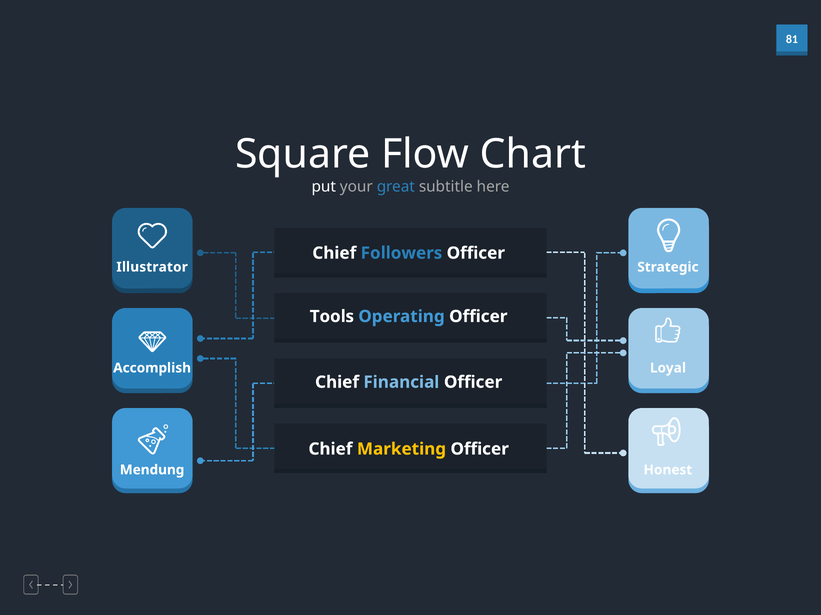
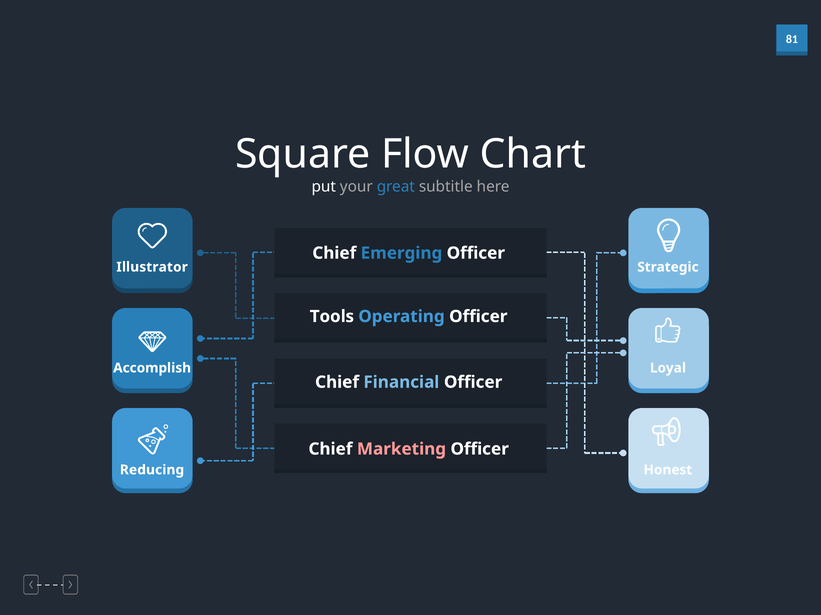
Followers: Followers -> Emerging
Marketing colour: yellow -> pink
Mendung: Mendung -> Reducing
